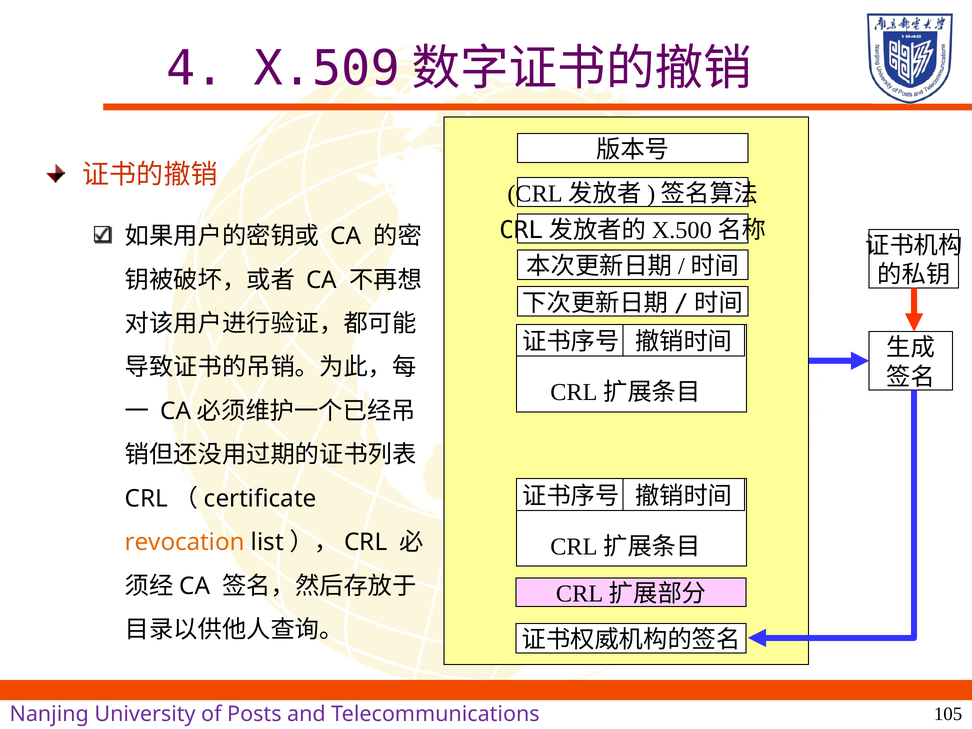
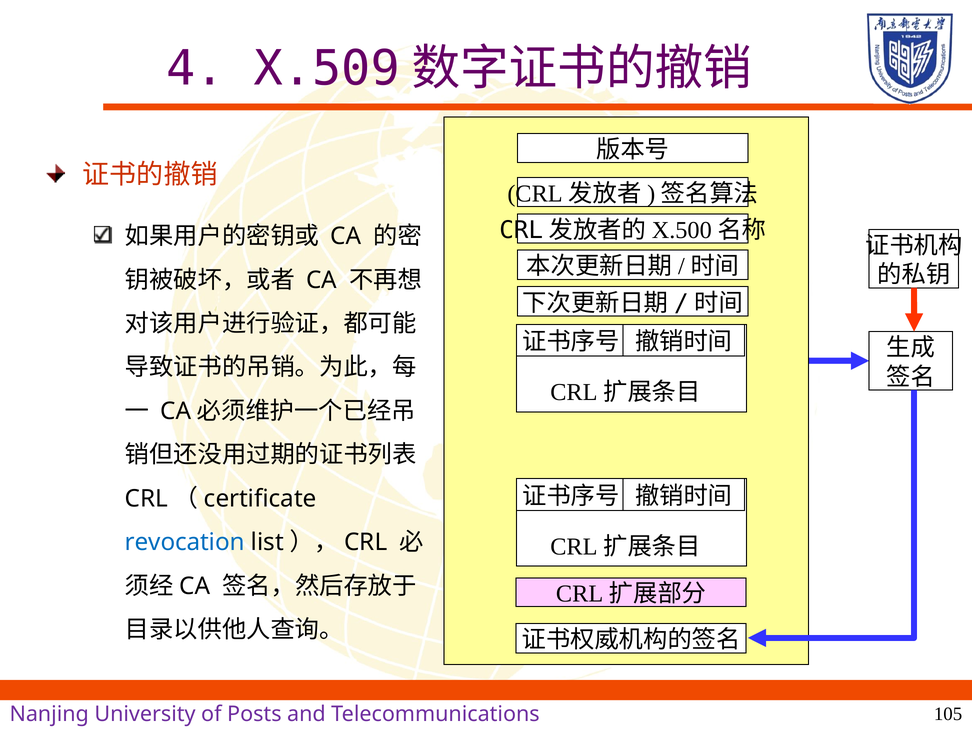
revocation colour: orange -> blue
